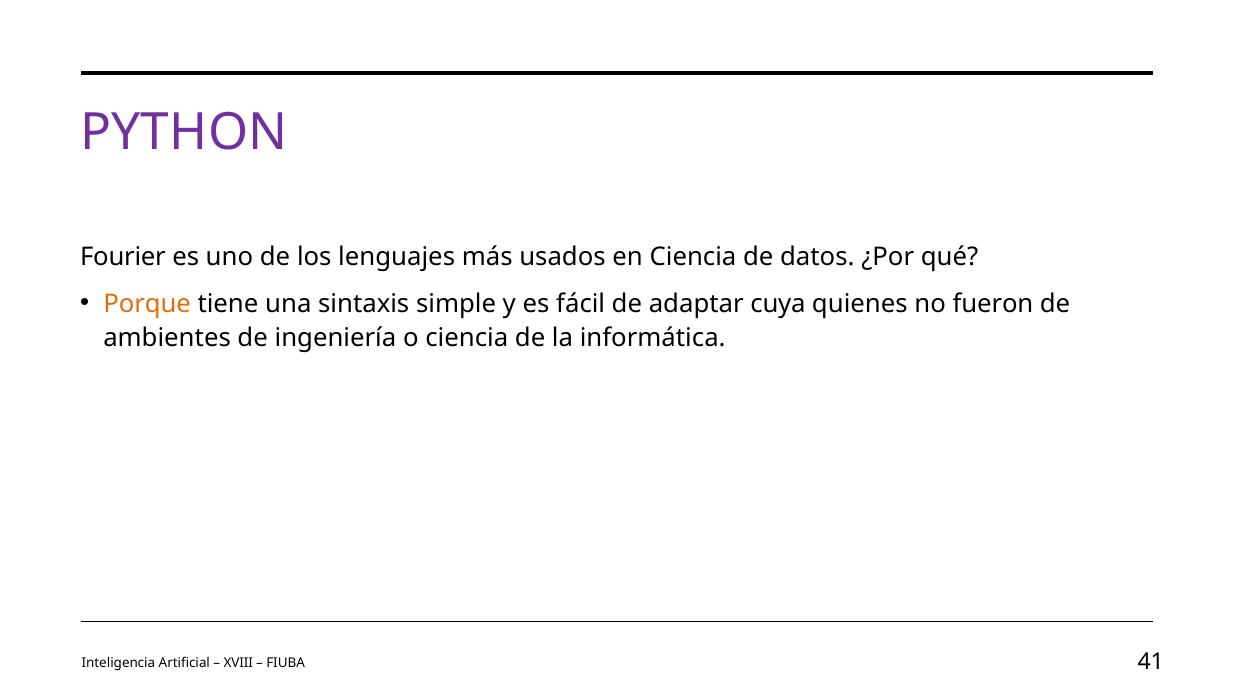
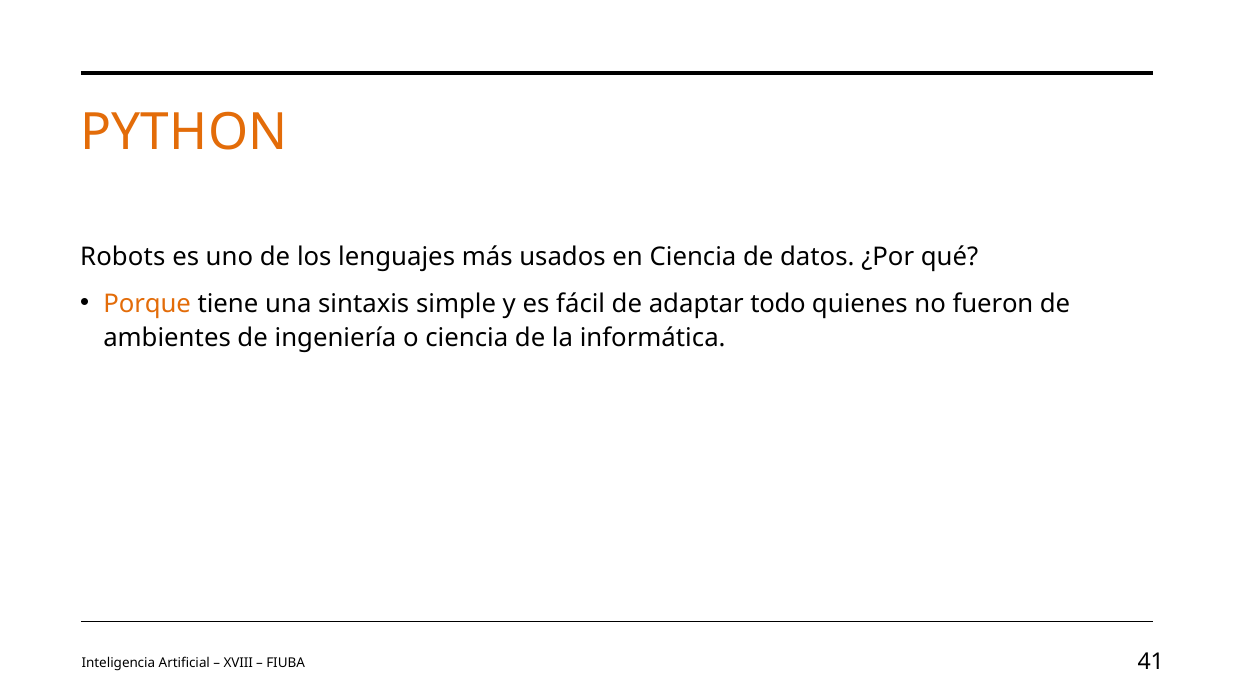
PYTHON colour: purple -> orange
Fourier: Fourier -> Robots
cuya: cuya -> todo
